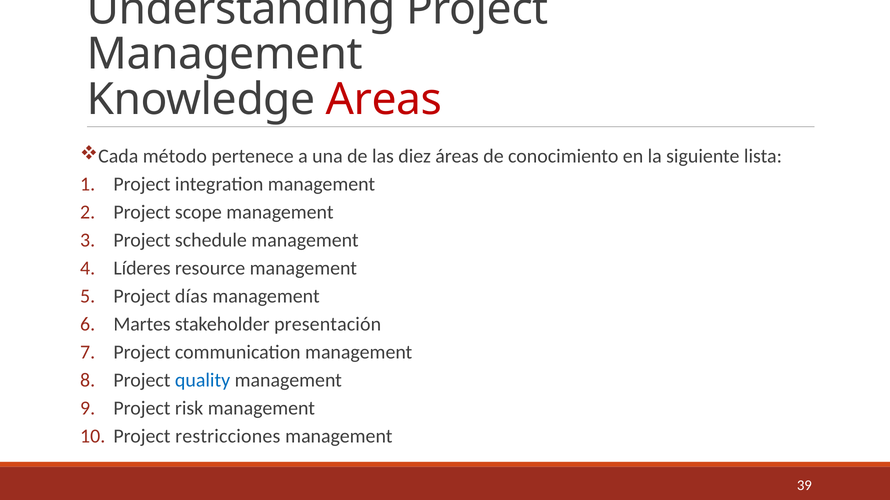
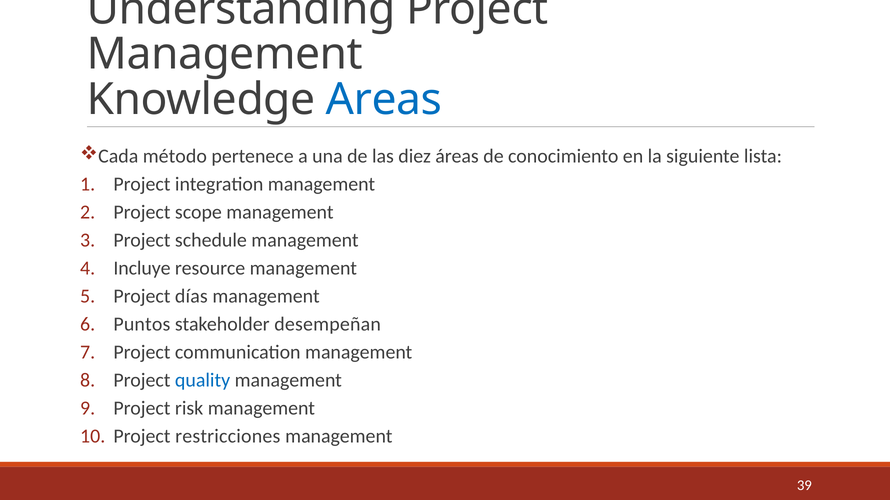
Areas colour: red -> blue
Líderes: Líderes -> Incluye
Martes: Martes -> Puntos
presentación: presentación -> desempeñan
